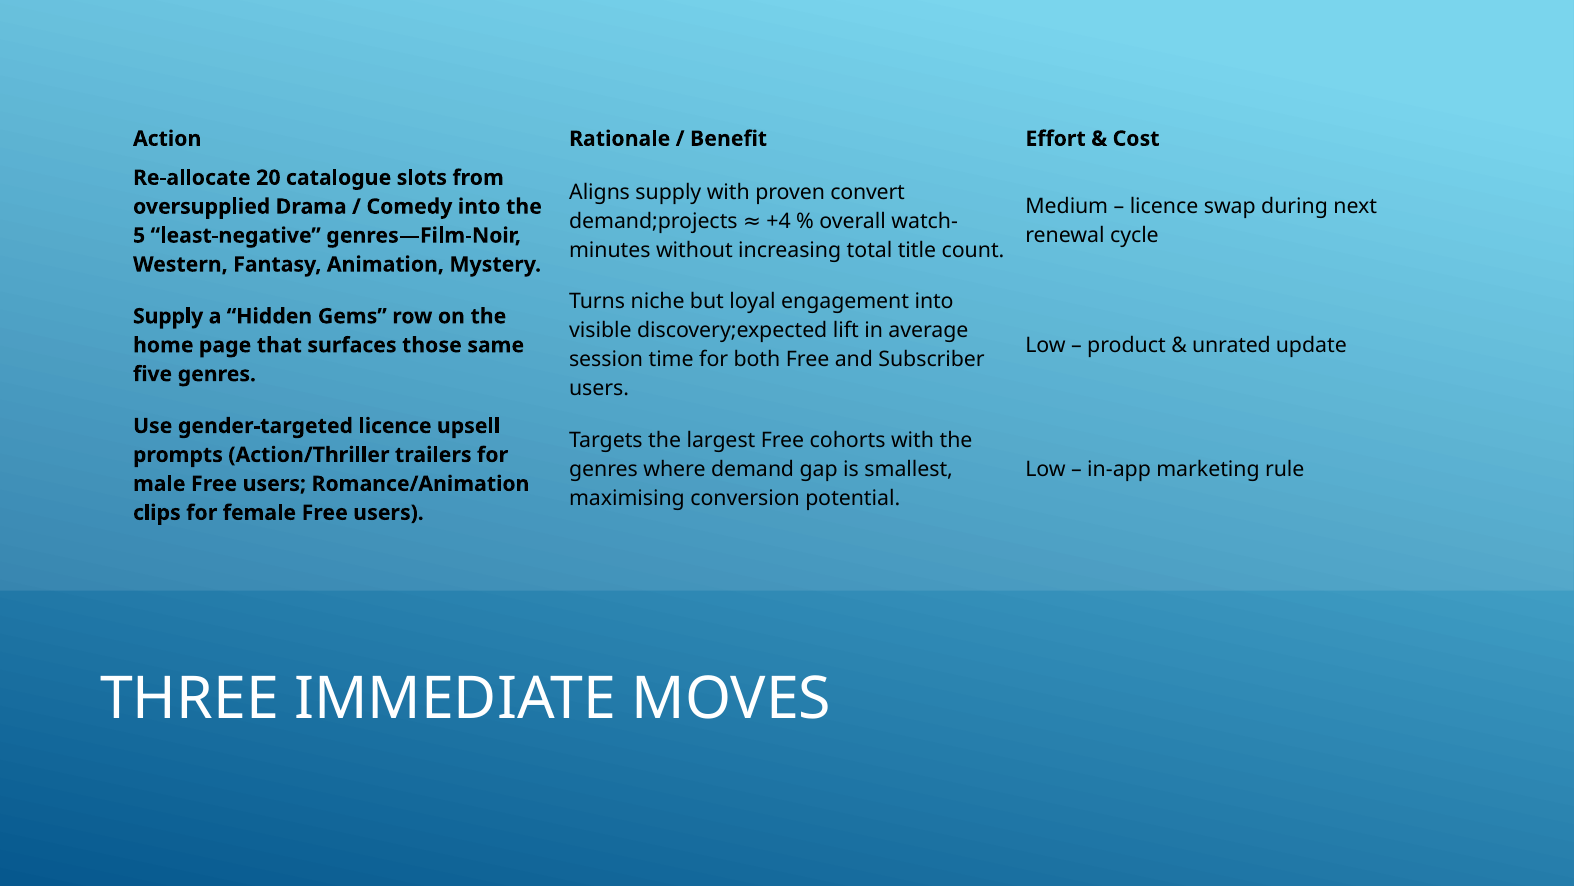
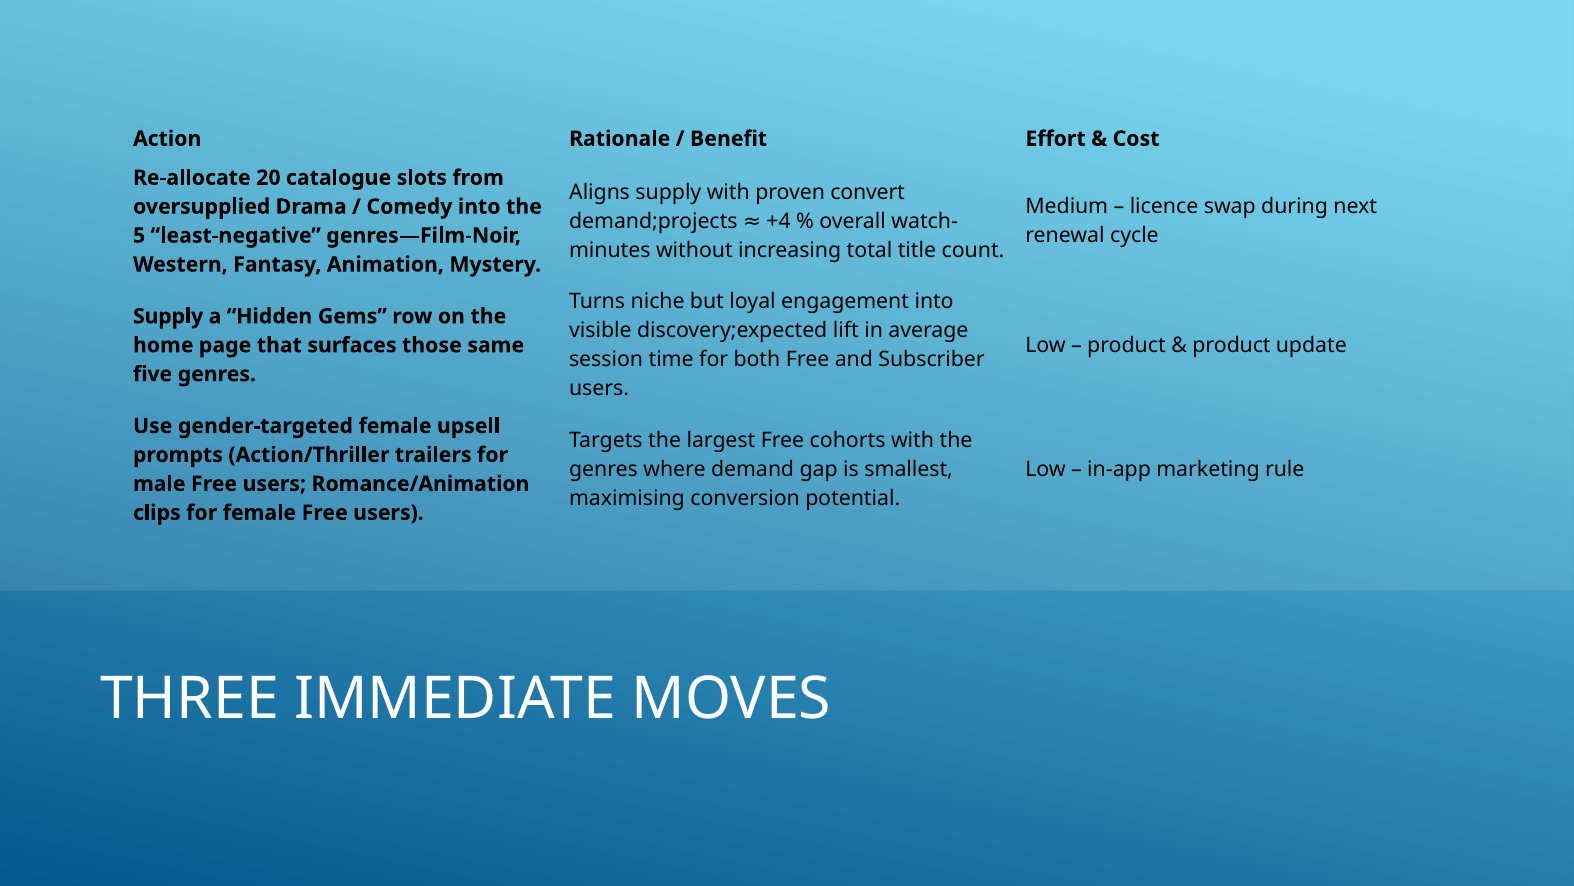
unrated at (1232, 345): unrated -> product
gender-targeted licence: licence -> female
